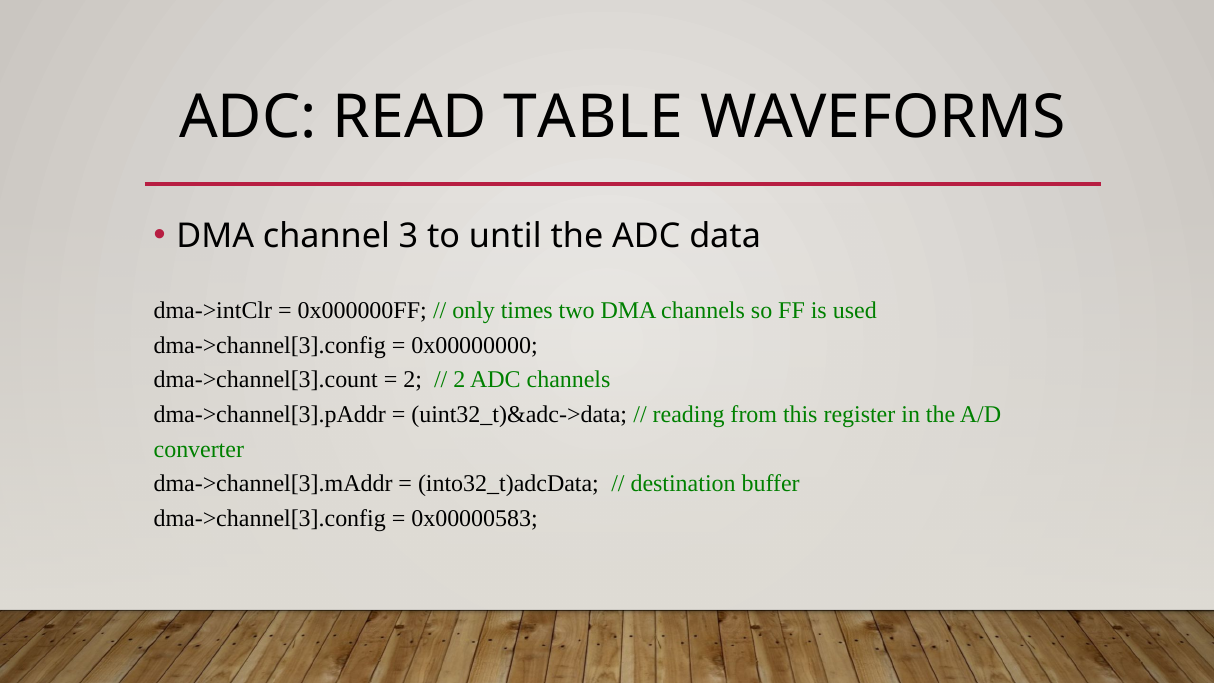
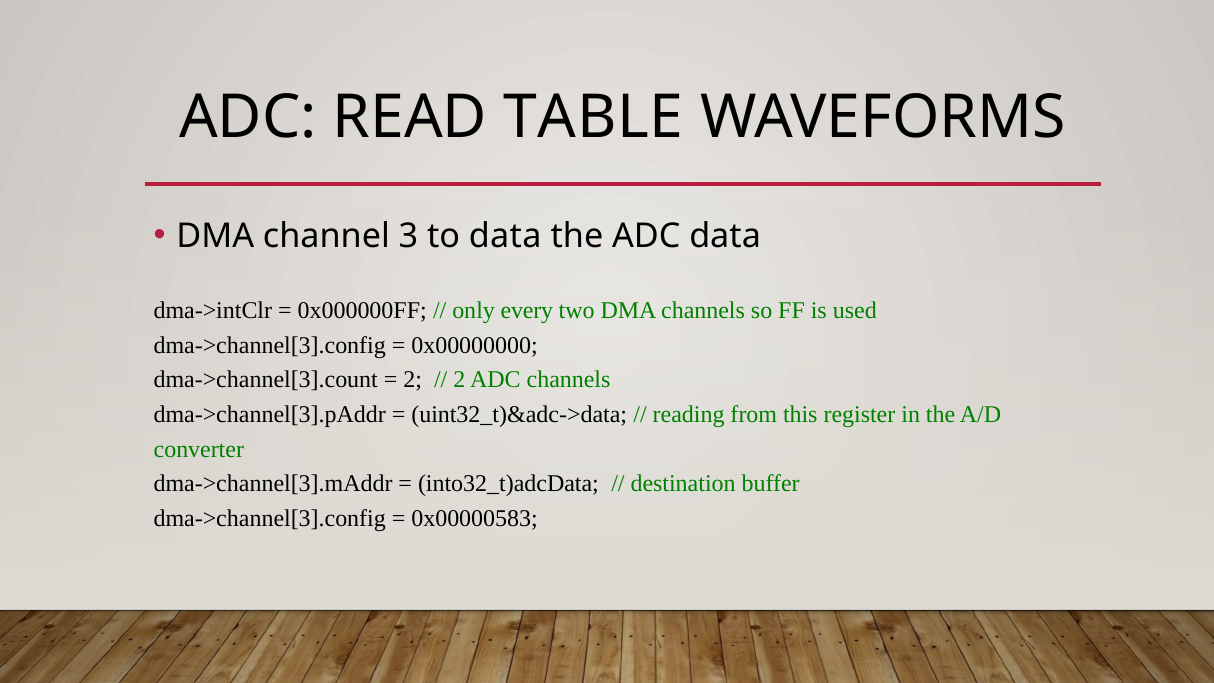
to until: until -> data
times: times -> every
